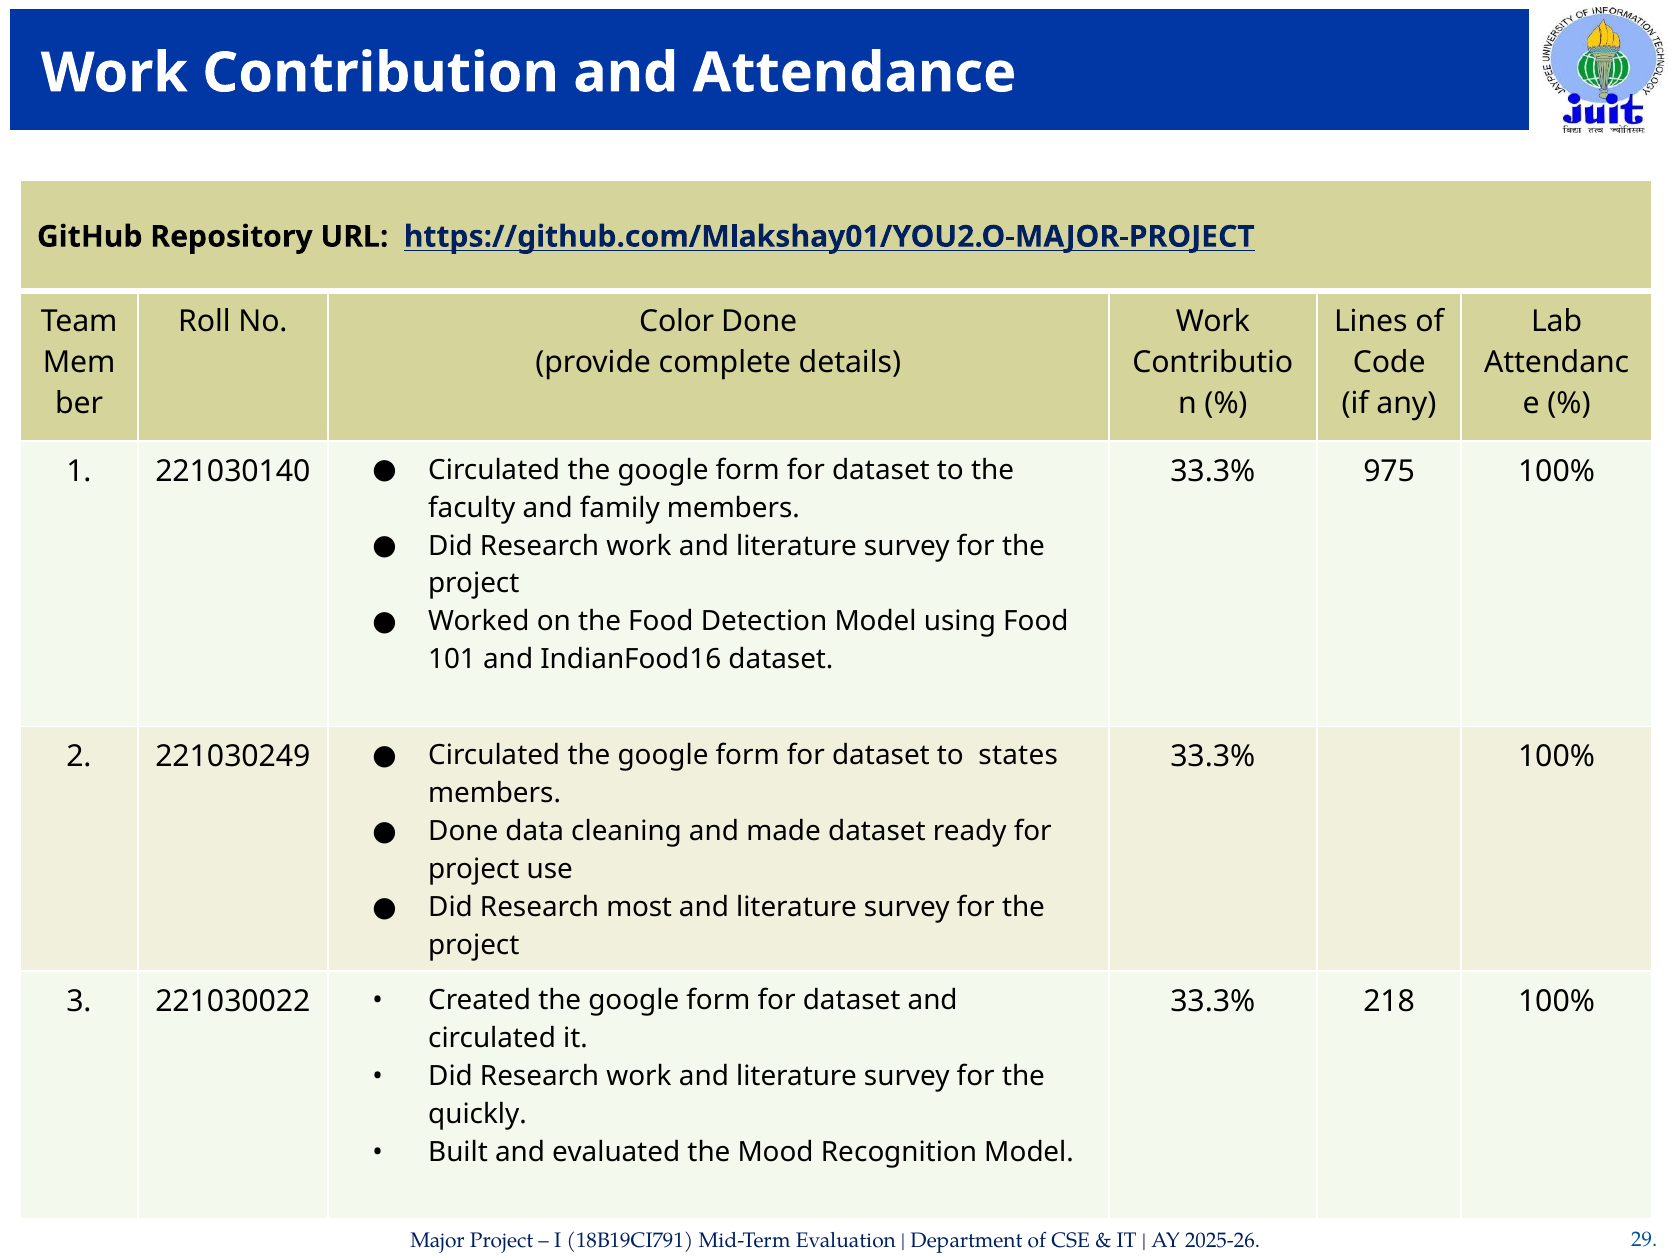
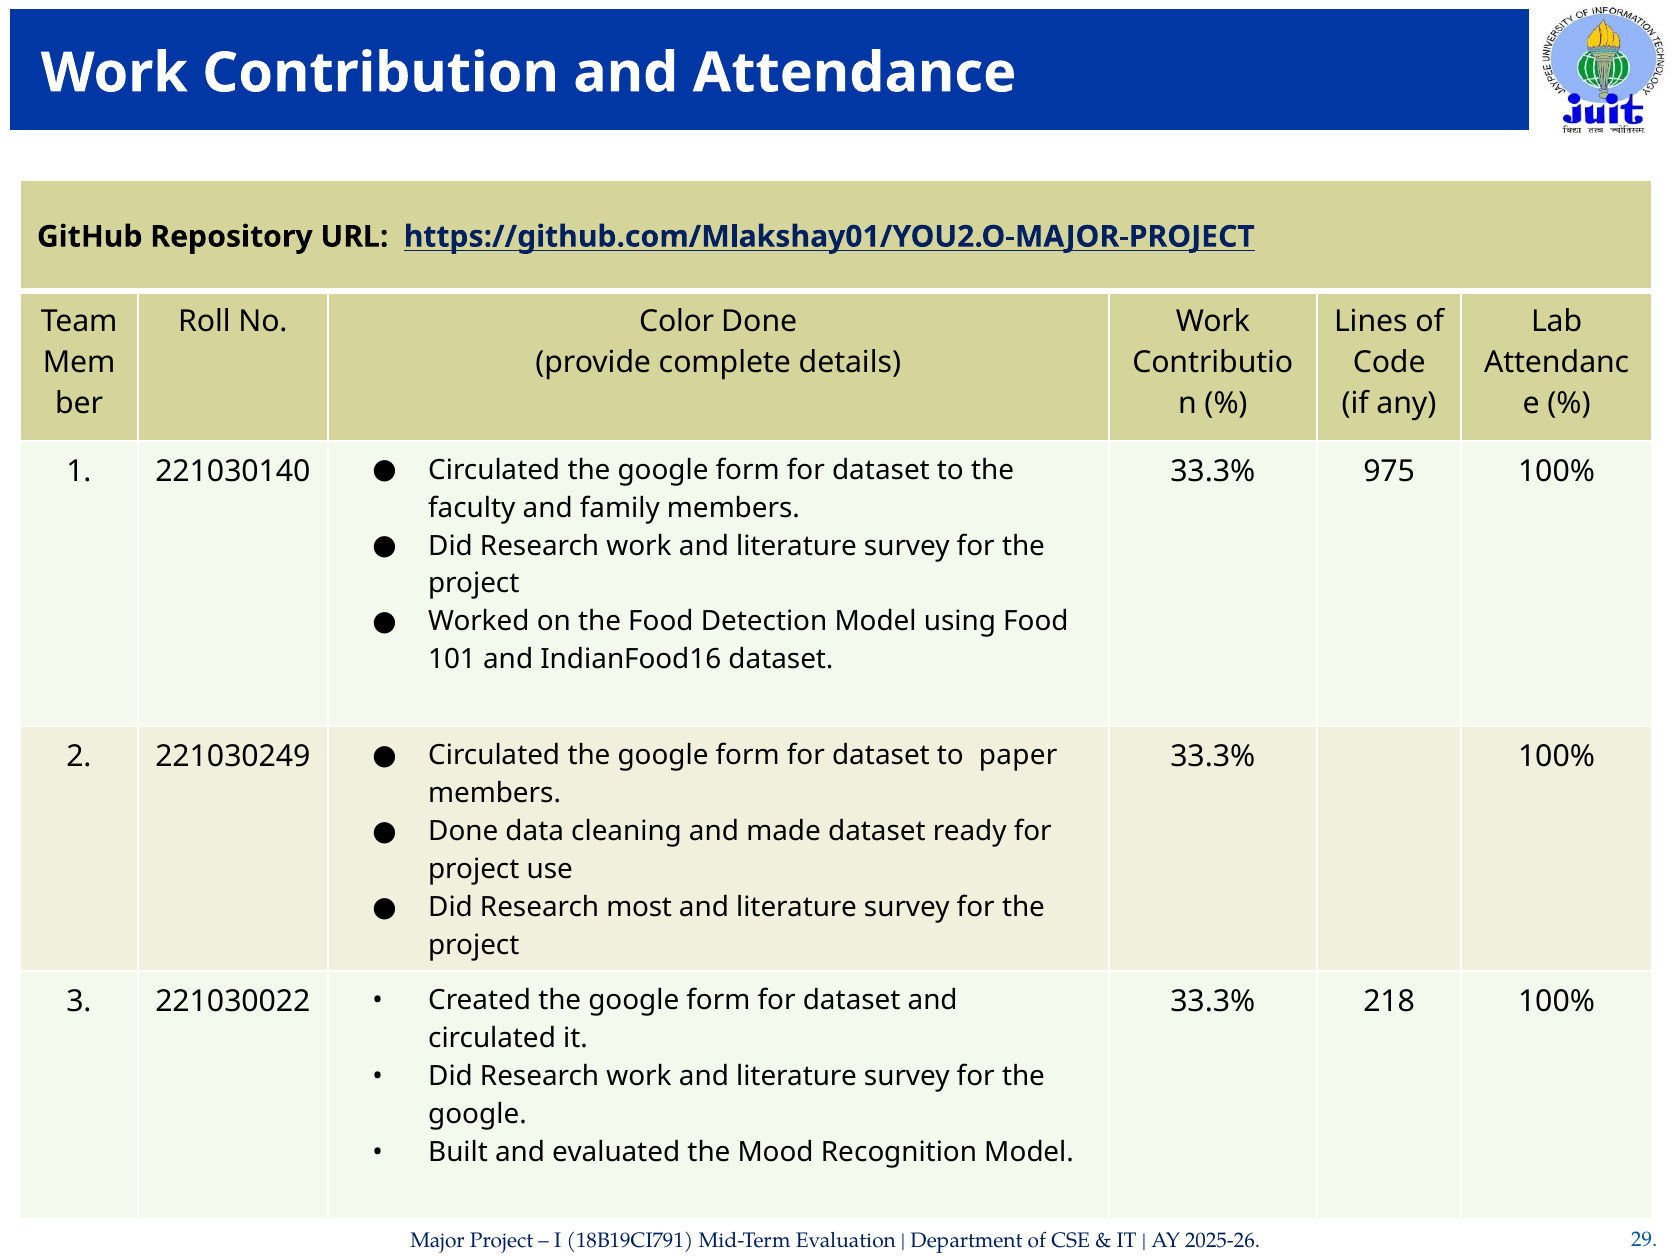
states: states -> paper
quickly at (477, 1114): quickly -> google
